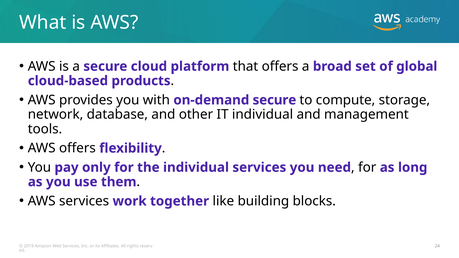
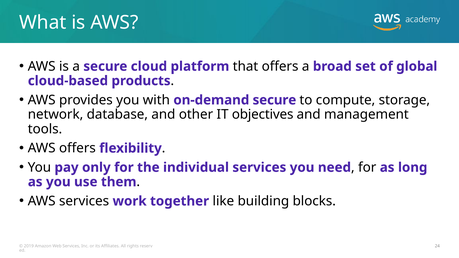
IT individual: individual -> objectives
